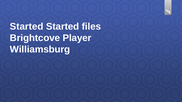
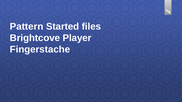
Started at (27, 27): Started -> Pattern
Williamsburg: Williamsburg -> Fingerstache
